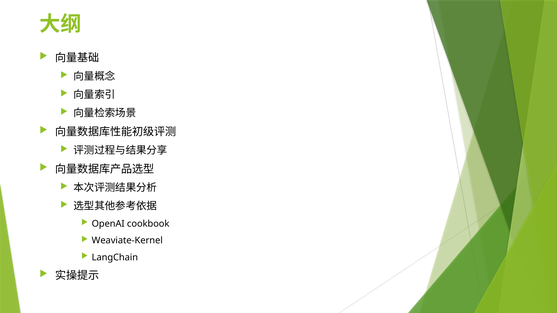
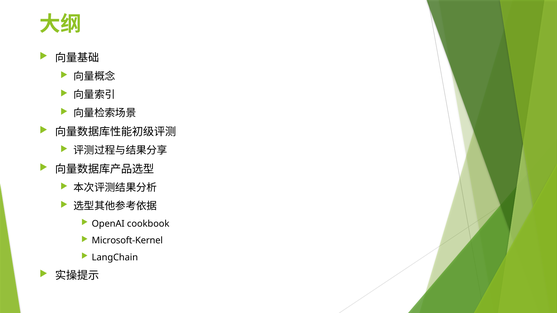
Weaviate-Kernel: Weaviate-Kernel -> Microsoft-Kernel
